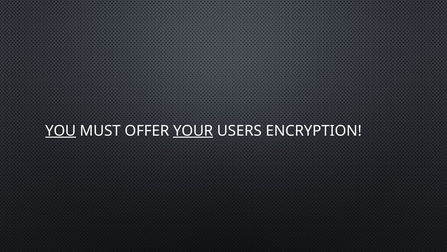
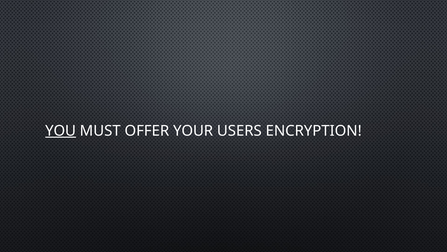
YOUR underline: present -> none
